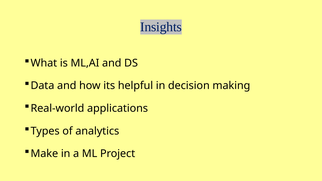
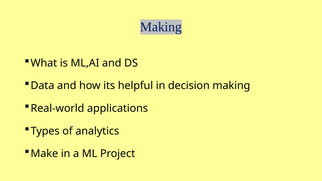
Insights at (161, 27): Insights -> Making
